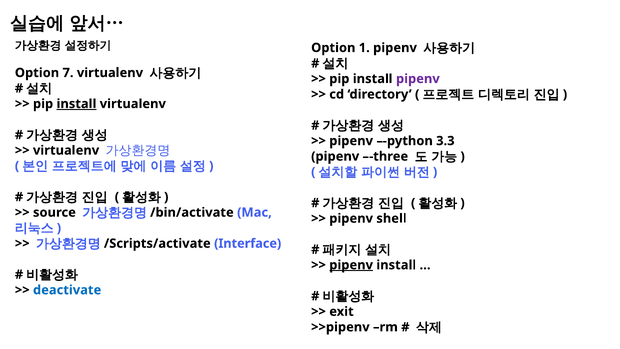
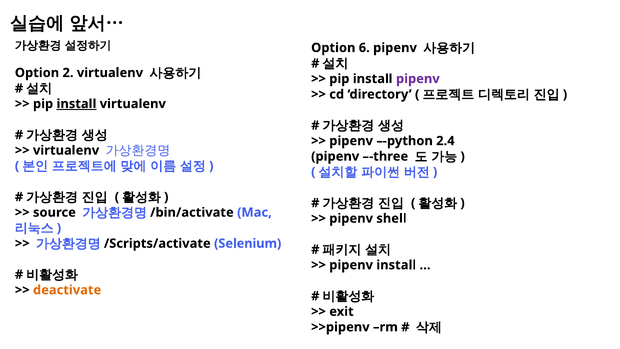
1: 1 -> 6
7: 7 -> 2
3.3: 3.3 -> 2.4
Interface: Interface -> Selenium
pipenv at (351, 265) underline: present -> none
deactivate colour: blue -> orange
